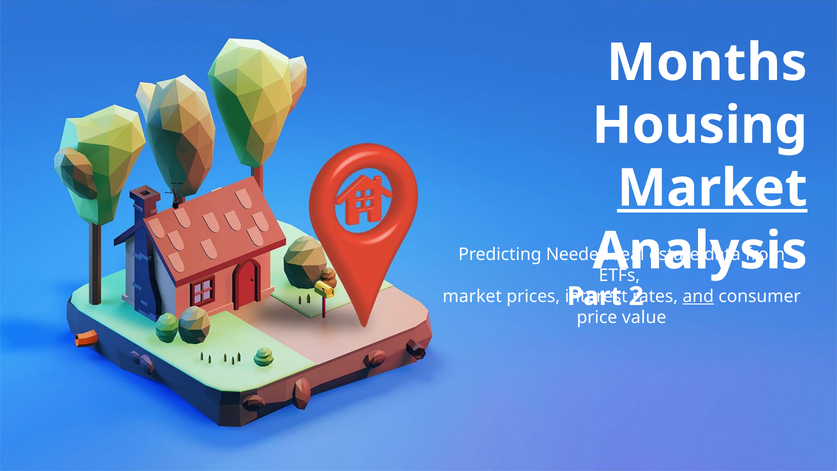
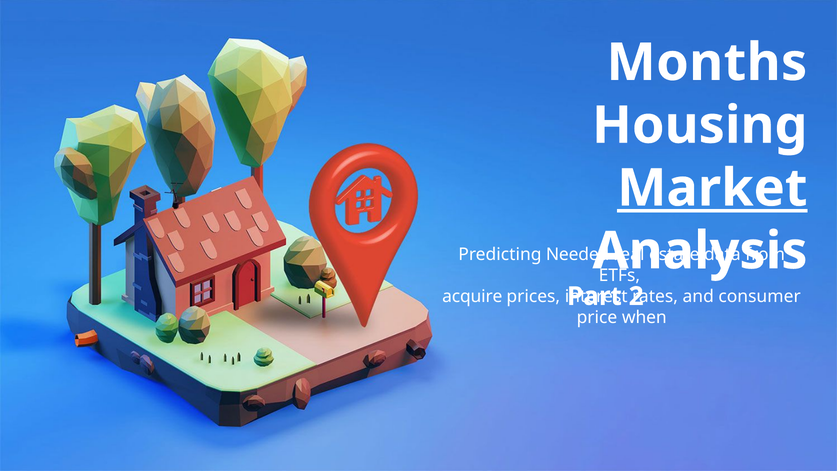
market at (472, 296): market -> acquire
and underline: present -> none
value: value -> when
